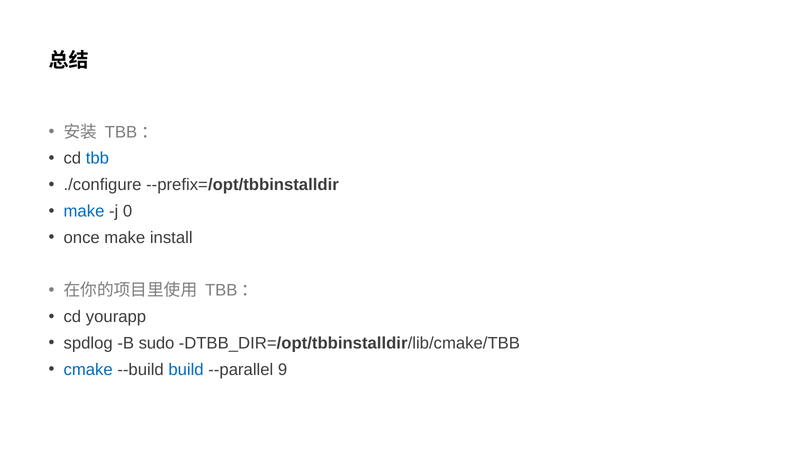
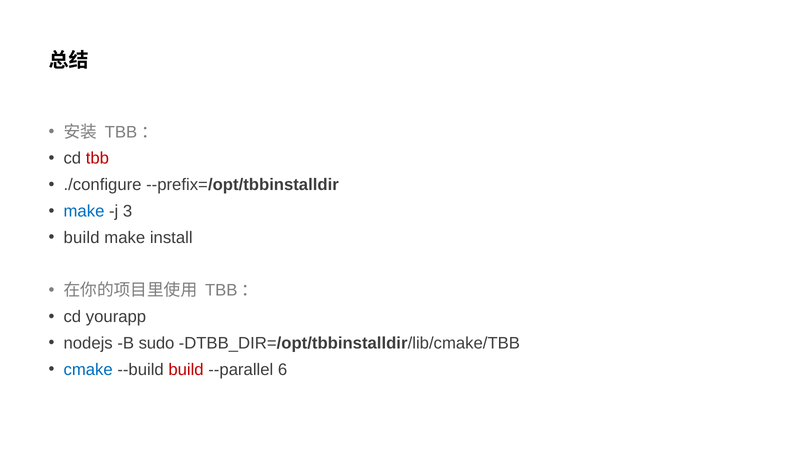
tbb colour: blue -> red
0: 0 -> 3
once at (82, 237): once -> build
spdlog: spdlog -> nodejs
build at (186, 369) colour: blue -> red
9: 9 -> 6
